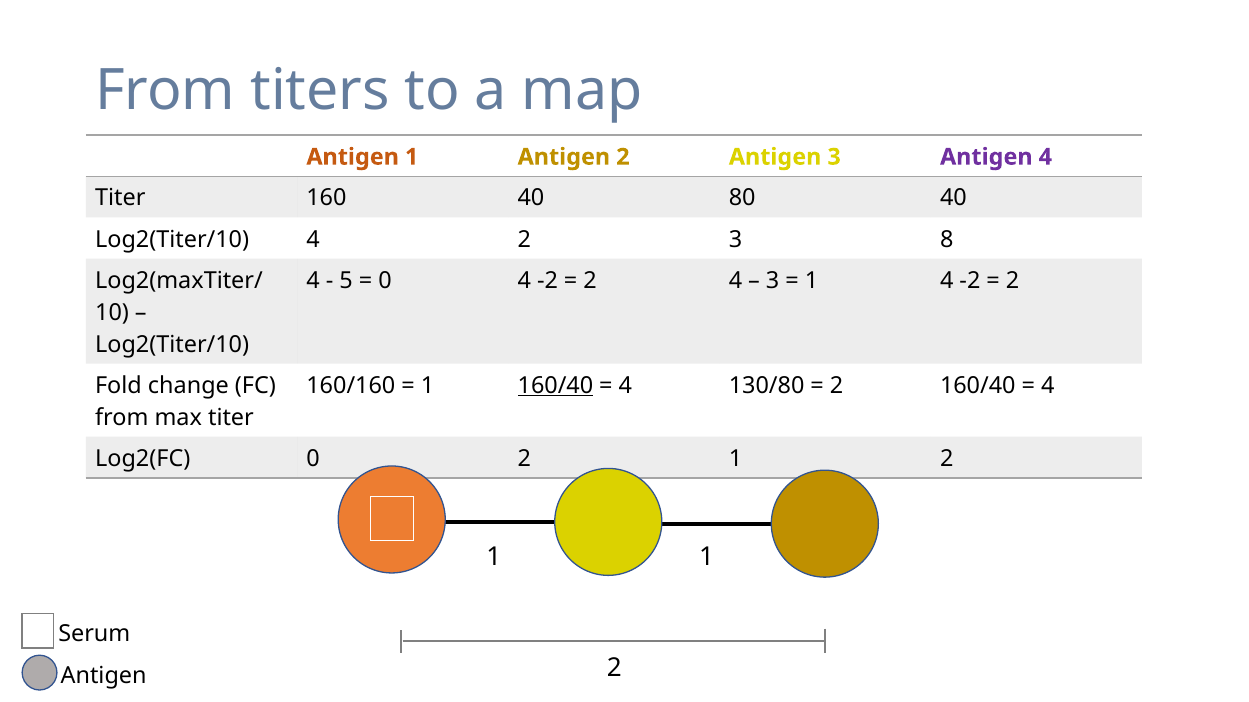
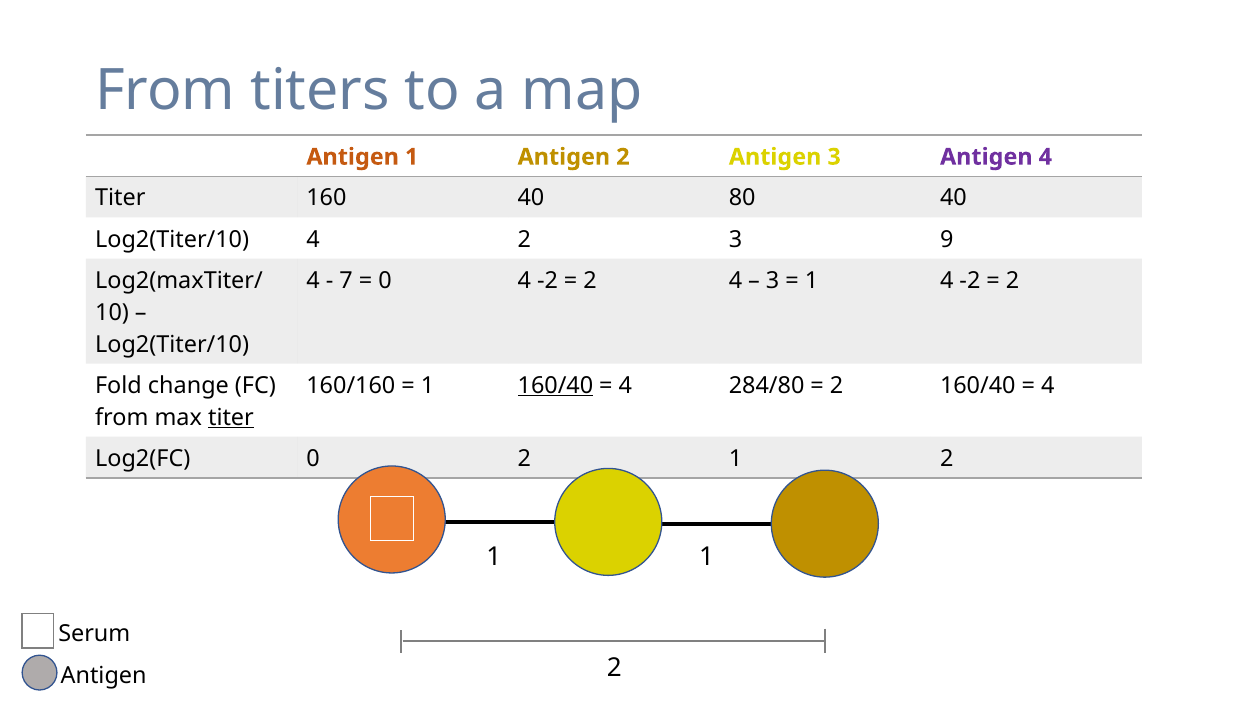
8: 8 -> 9
5: 5 -> 7
130/80: 130/80 -> 284/80
titer at (231, 418) underline: none -> present
